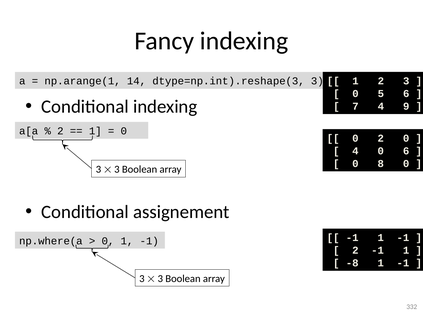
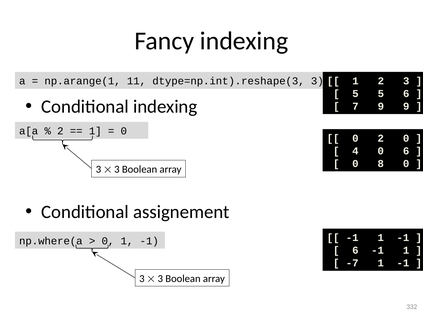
14: 14 -> 11
0 at (355, 94): 0 -> 5
7 4: 4 -> 9
2 at (355, 251): 2 -> 6
-8: -8 -> -7
